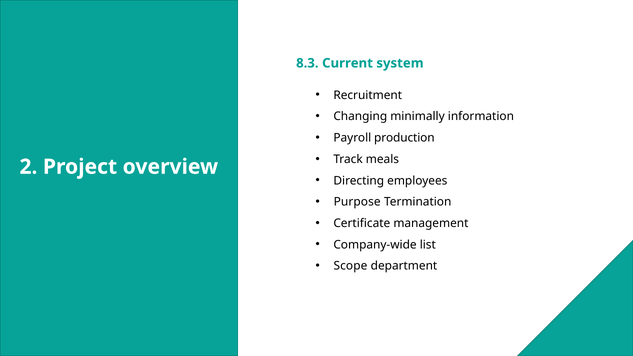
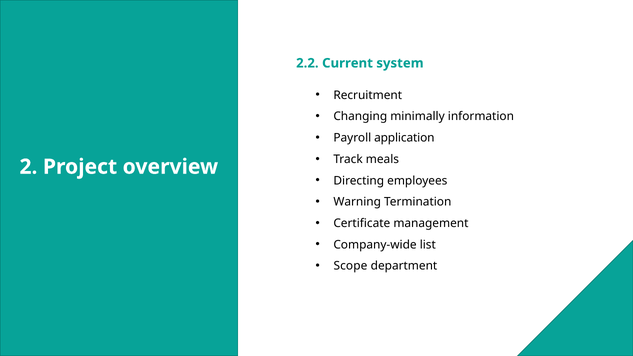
8.3: 8.3 -> 2.2
production: production -> application
Purpose: Purpose -> Warning
